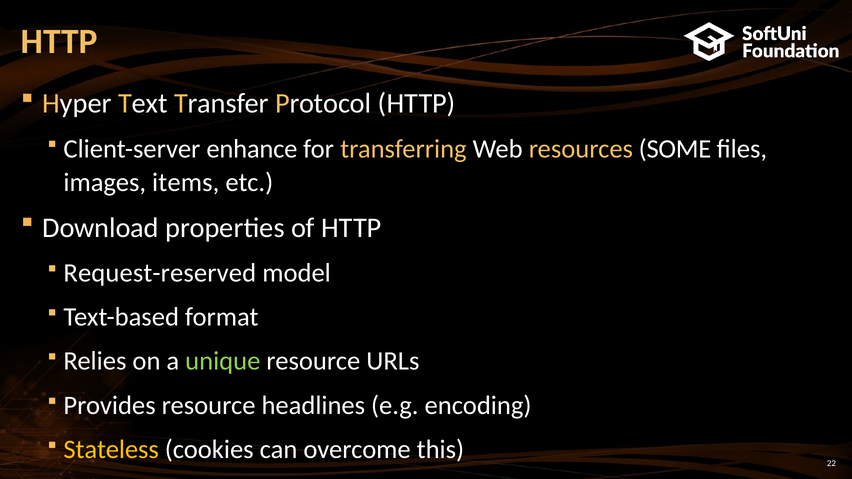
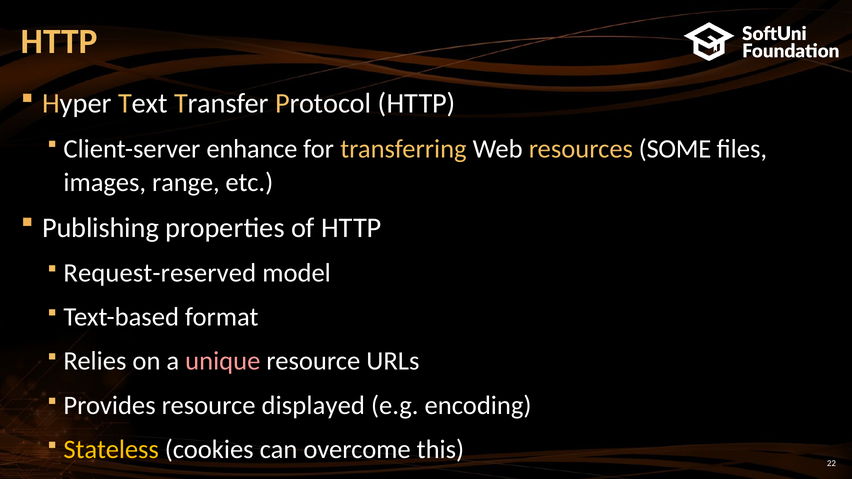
items: items -> range
Download: Download -> Publishing
unique colour: light green -> pink
headlines: headlines -> displayed
